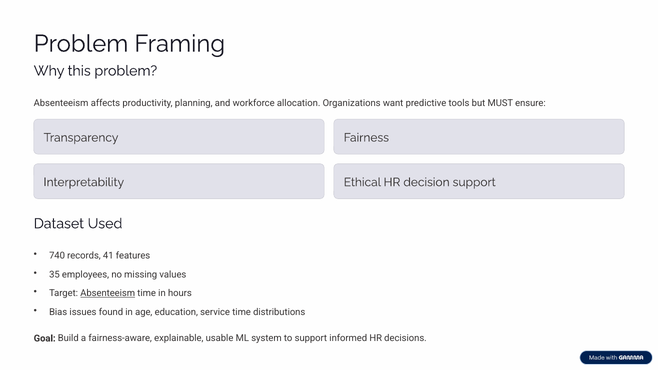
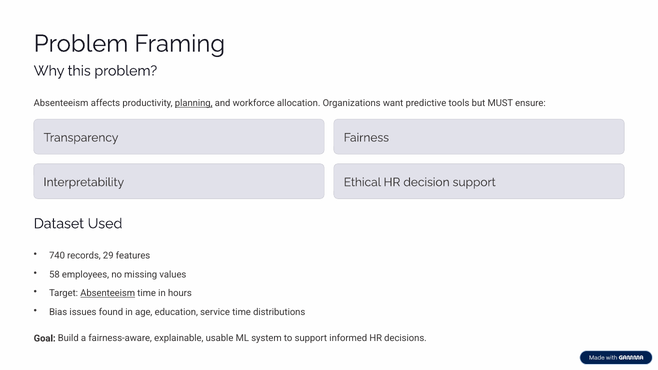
planning underline: none -> present
41: 41 -> 29
35: 35 -> 58
